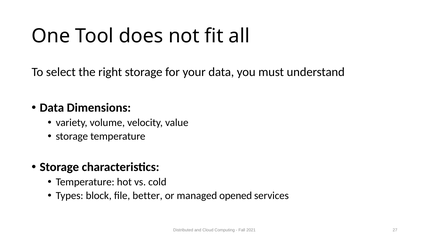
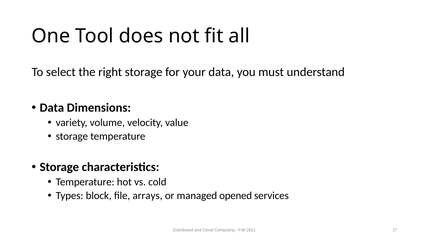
better: better -> arrays
